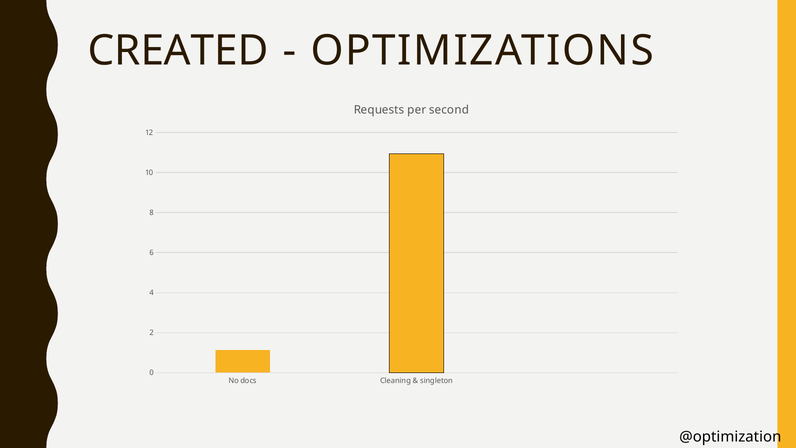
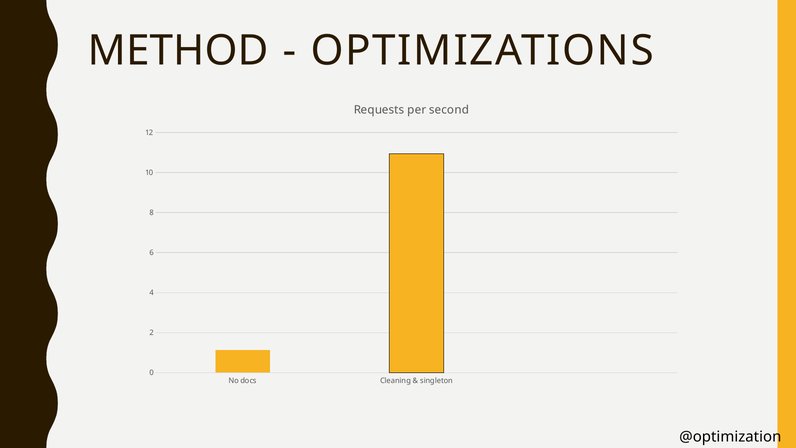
CREATED: CREATED -> METHOD
